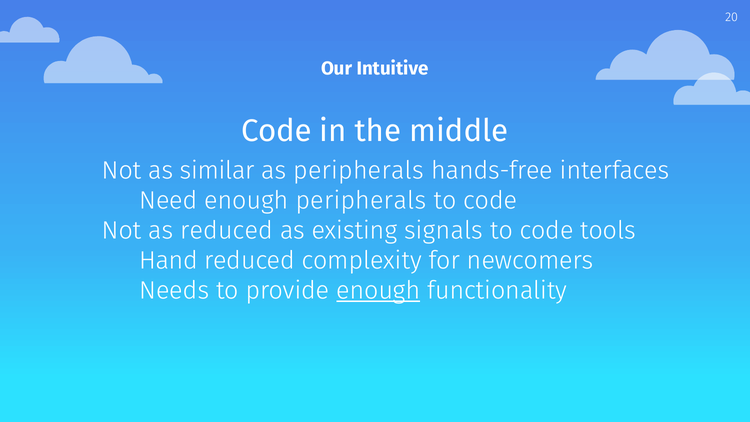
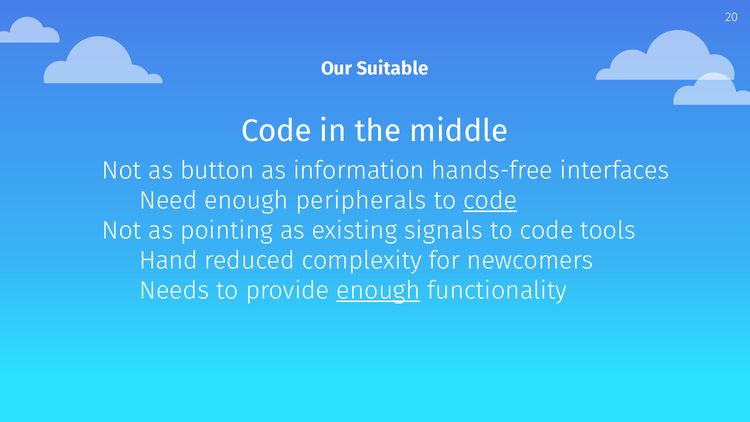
Intuitive: Intuitive -> Suitable
similar: similar -> button
as peripherals: peripherals -> information
code at (490, 200) underline: none -> present
as reduced: reduced -> pointing
